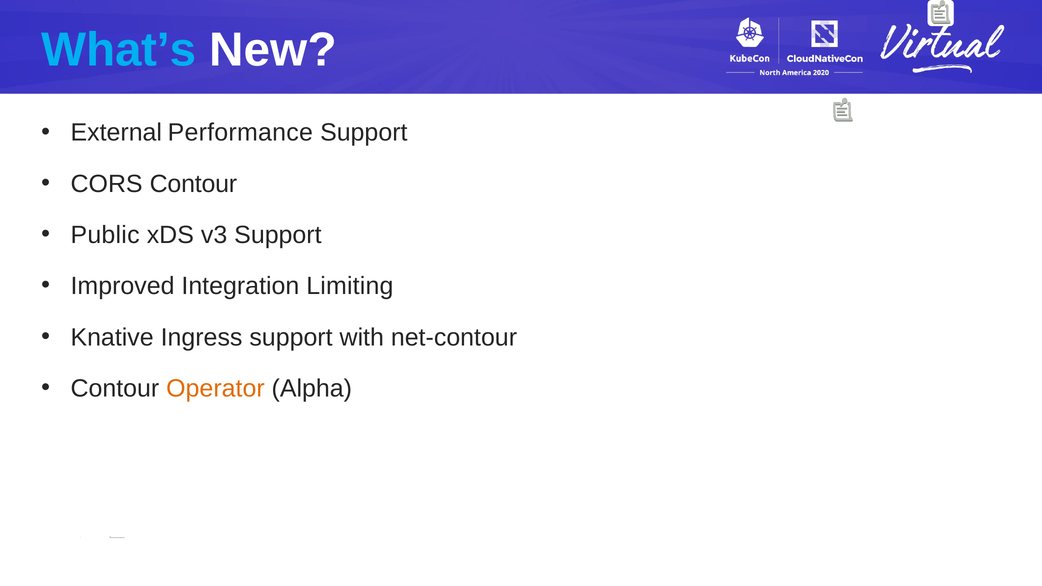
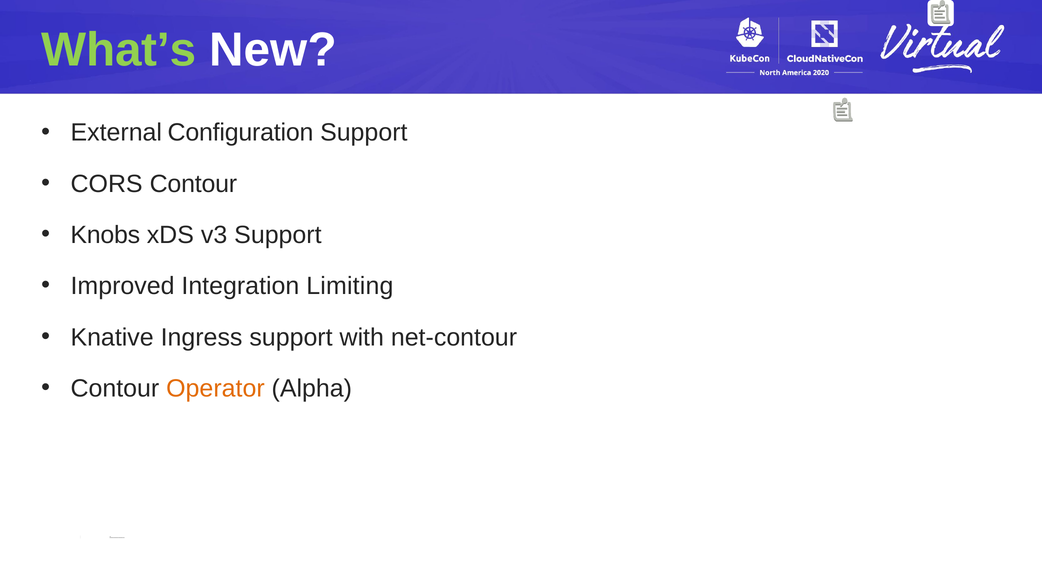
What’s colour: light blue -> light green
Performance: Performance -> Configuration
Public: Public -> Knobs
